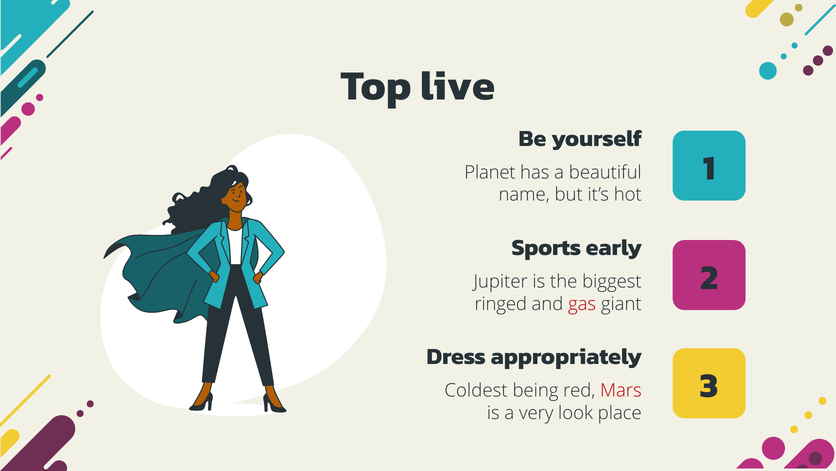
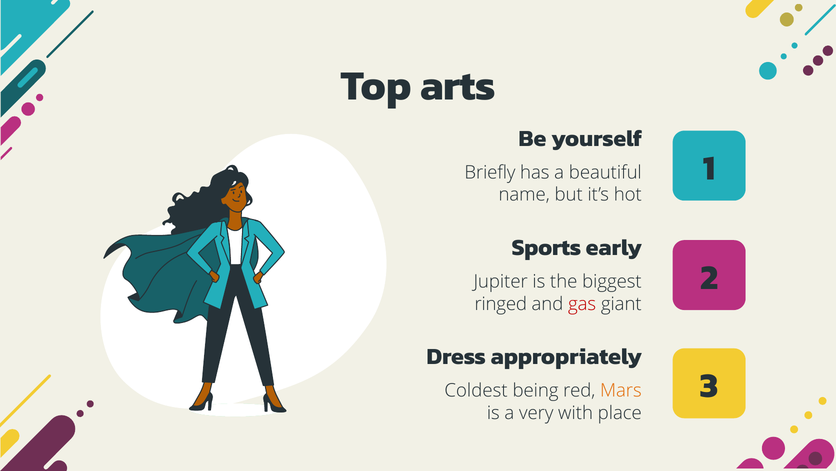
live: live -> arts
Planet: Planet -> Briefly
Mars colour: red -> orange
look: look -> with
